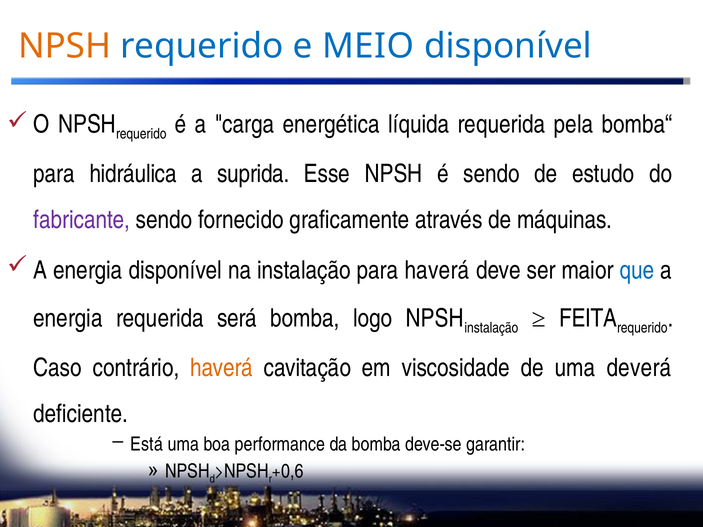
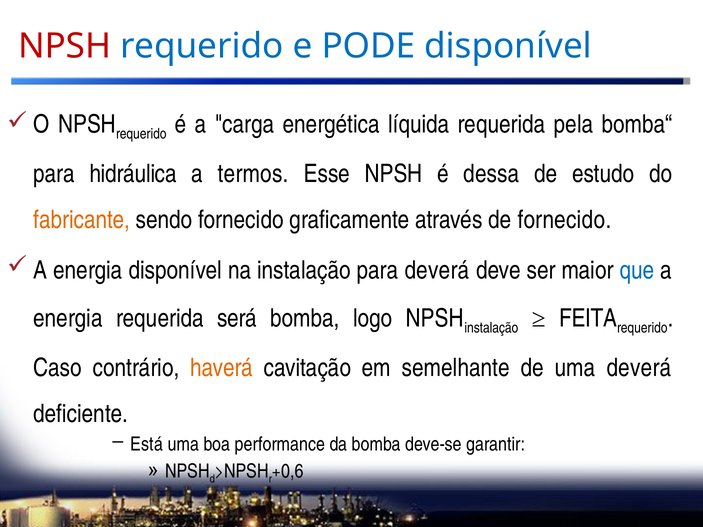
NPSH at (65, 46) colour: orange -> red
MEIO: MEIO -> PODE
suprida: suprida -> termos
é sendo: sendo -> dessa
fabricante colour: purple -> orange
de máquinas: máquinas -> fornecido
para haverá: haverá -> deverá
viscosidade: viscosidade -> semelhante
